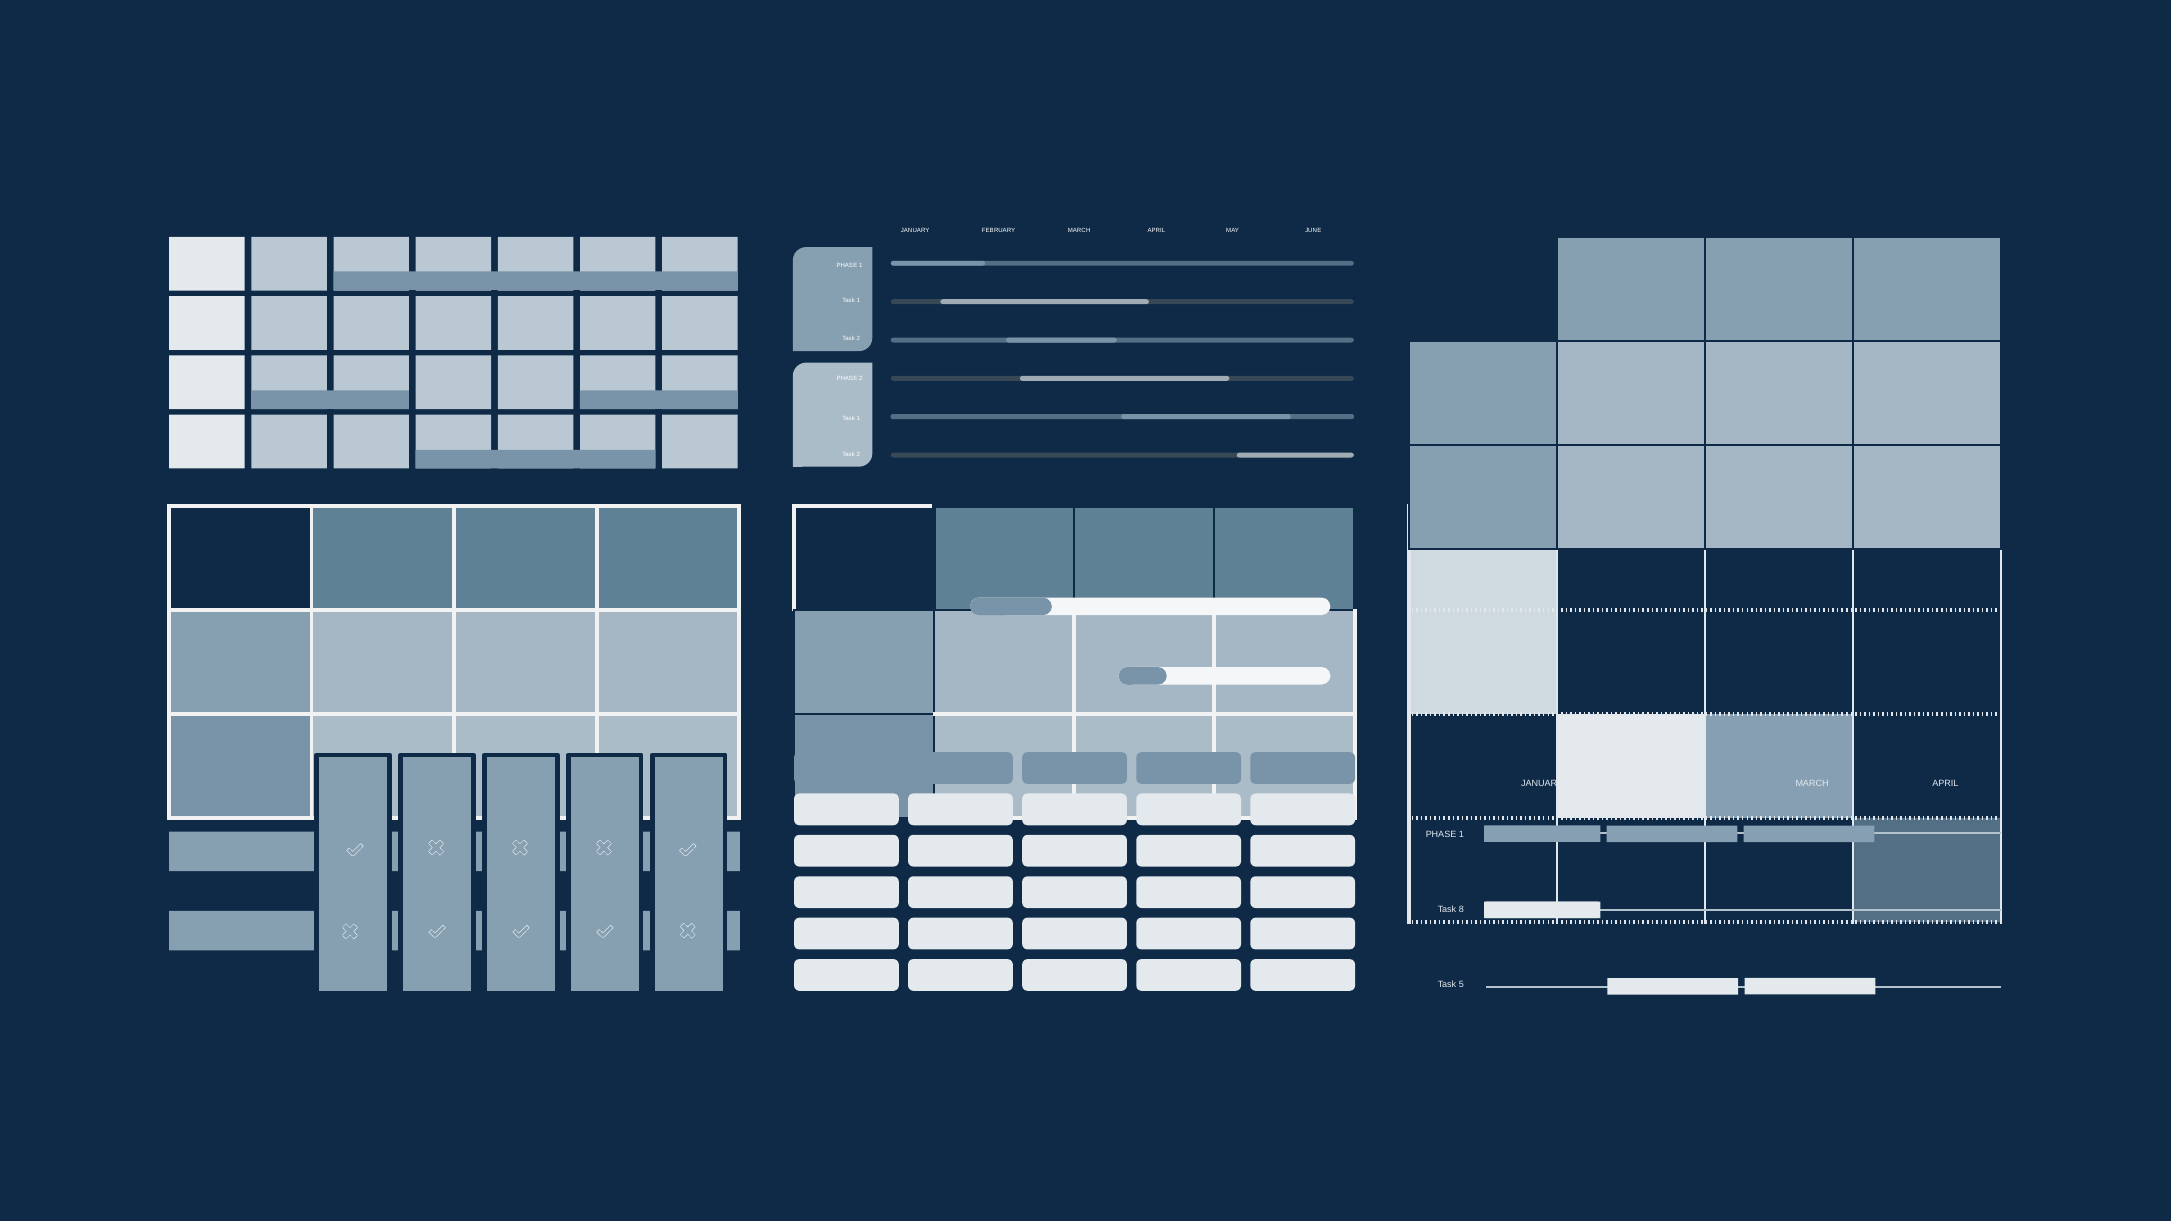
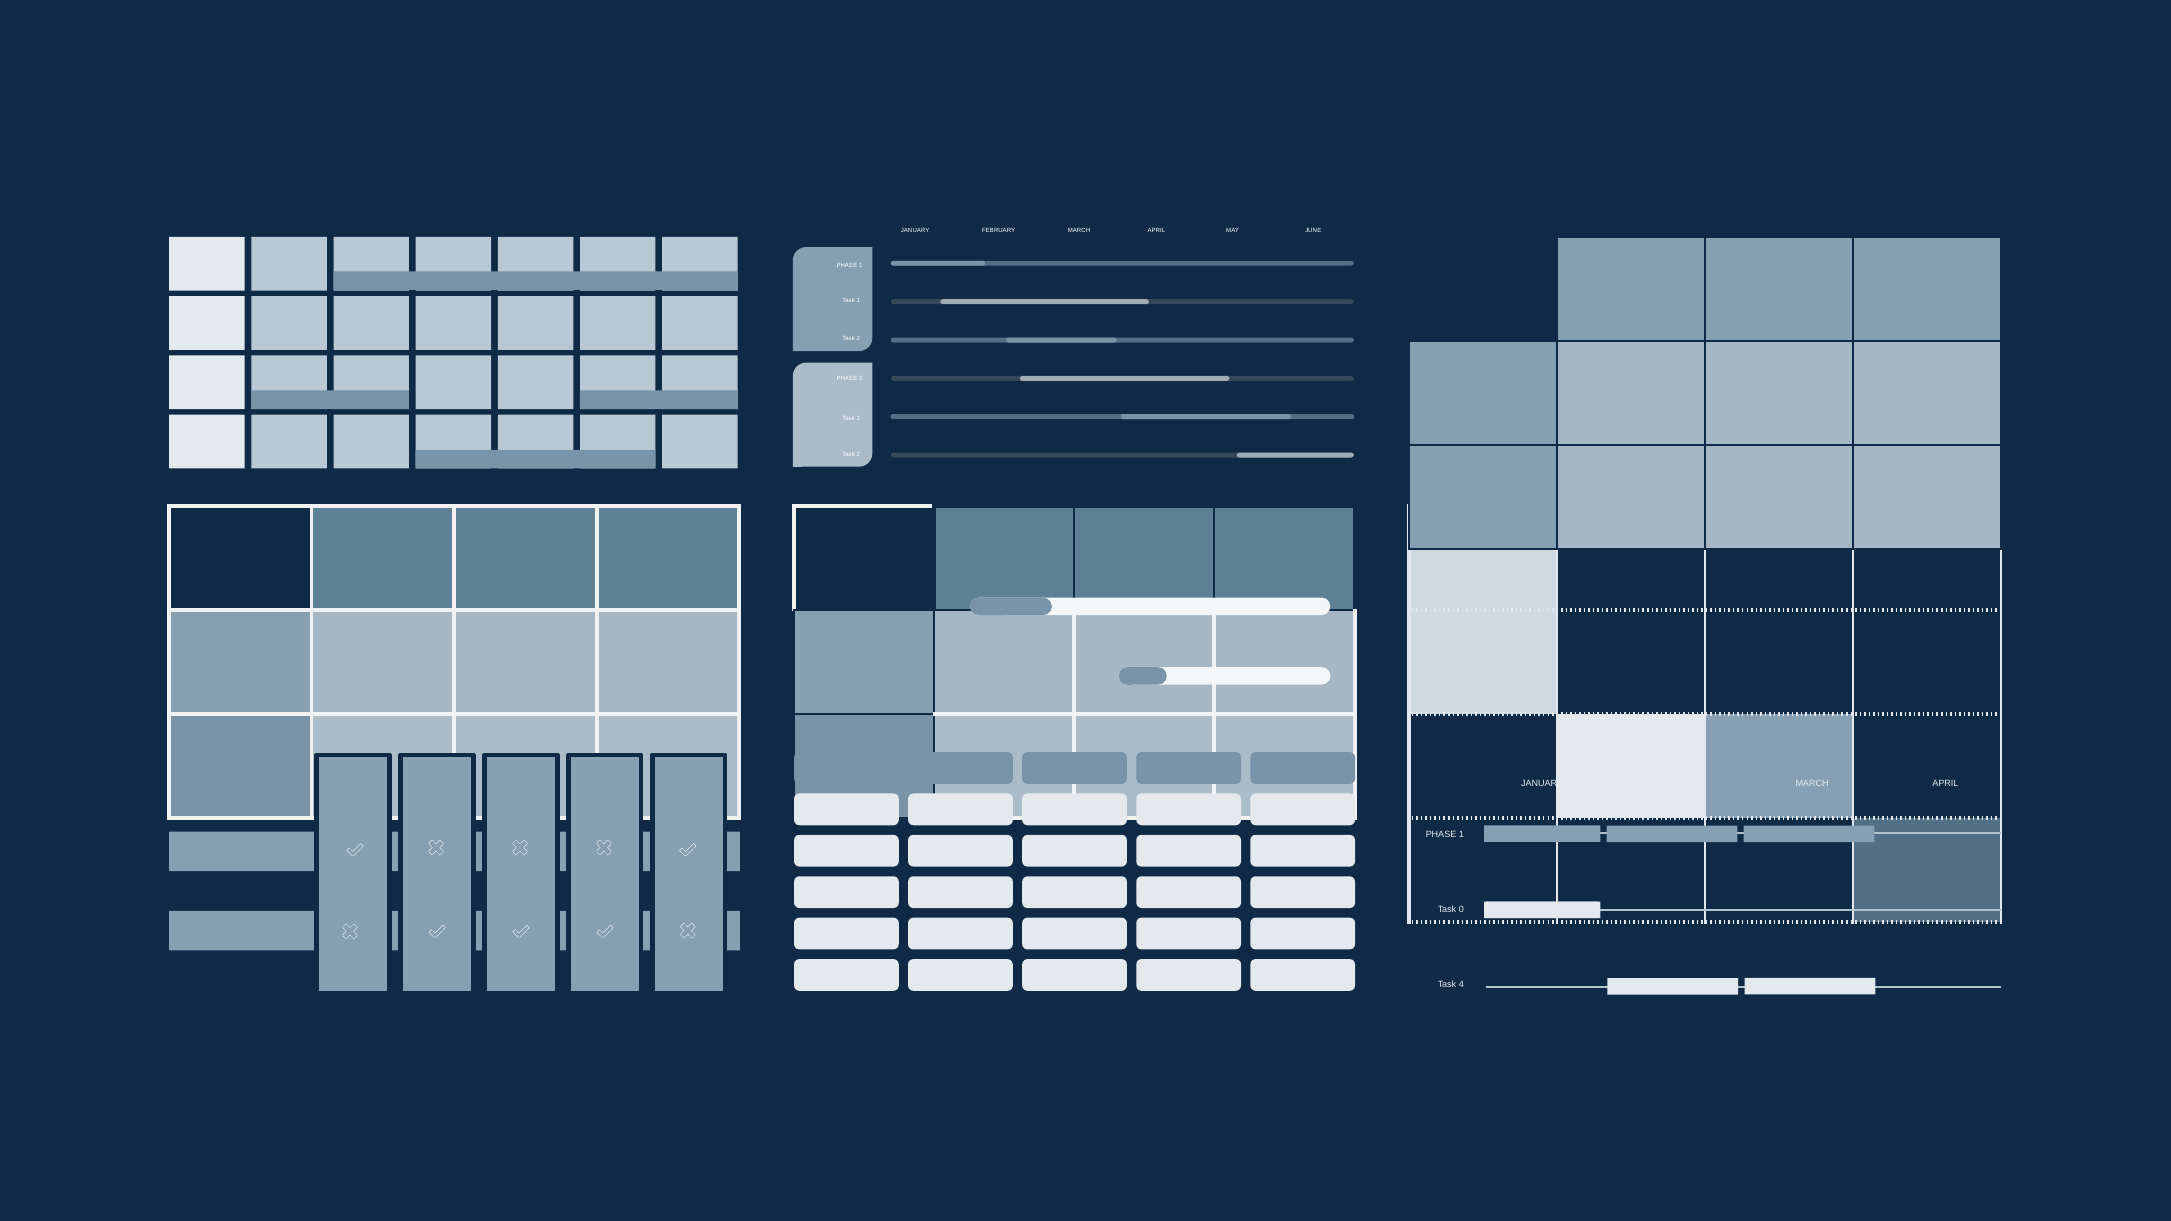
8: 8 -> 0
5: 5 -> 4
